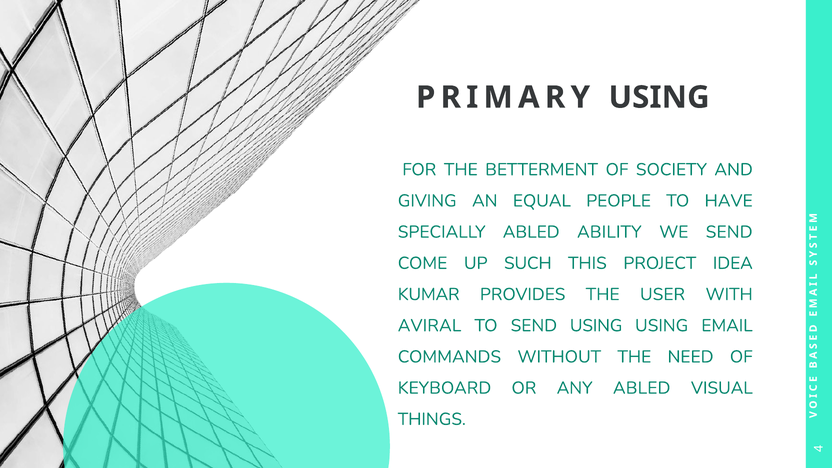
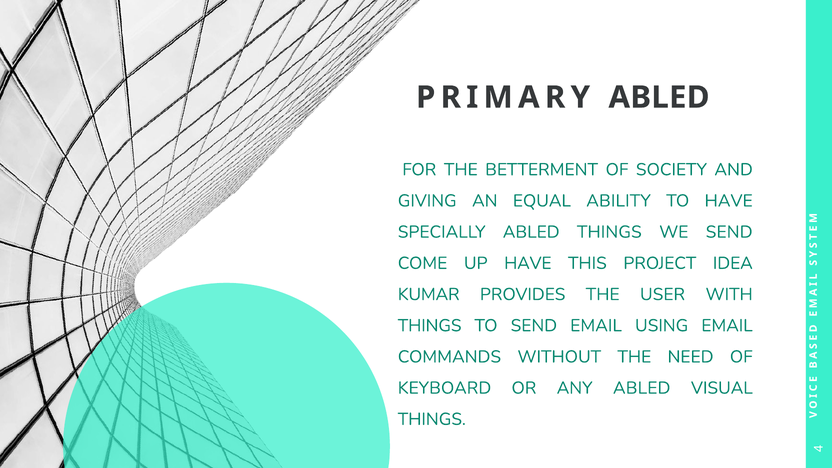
PRIMARY USING: USING -> ABLED
PEOPLE: PEOPLE -> ABILITY
ABLED ABILITY: ABILITY -> THINGS
UP SUCH: SUCH -> HAVE
AVIRAL at (430, 326): AVIRAL -> THINGS
SEND USING: USING -> EMAIL
